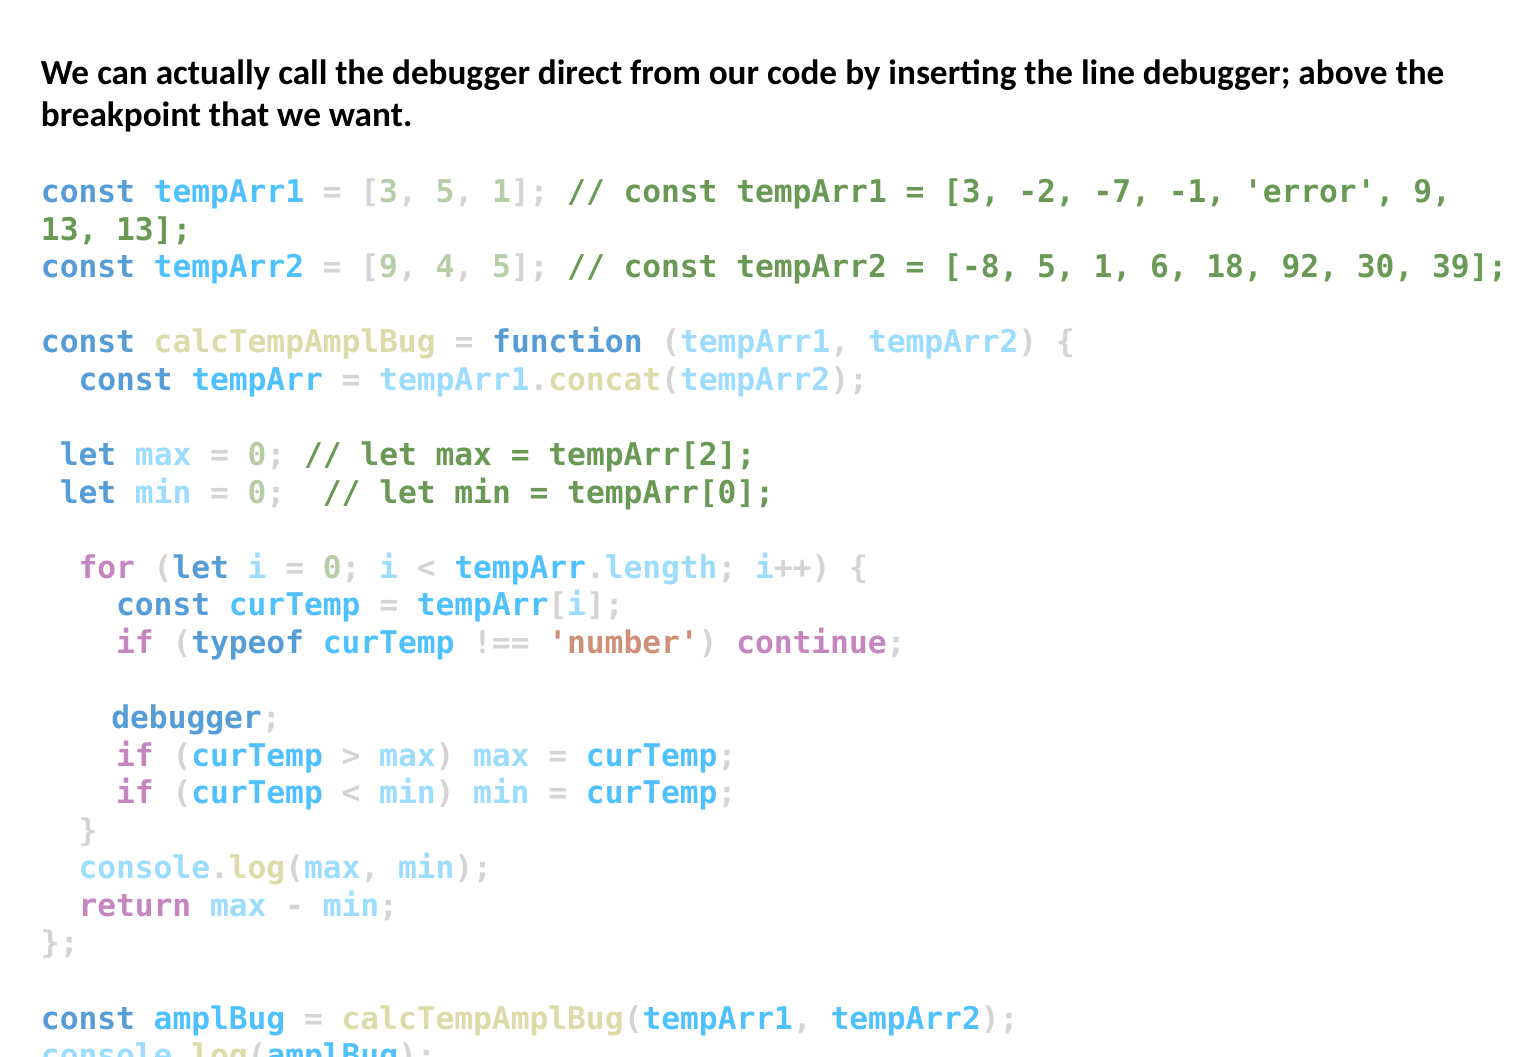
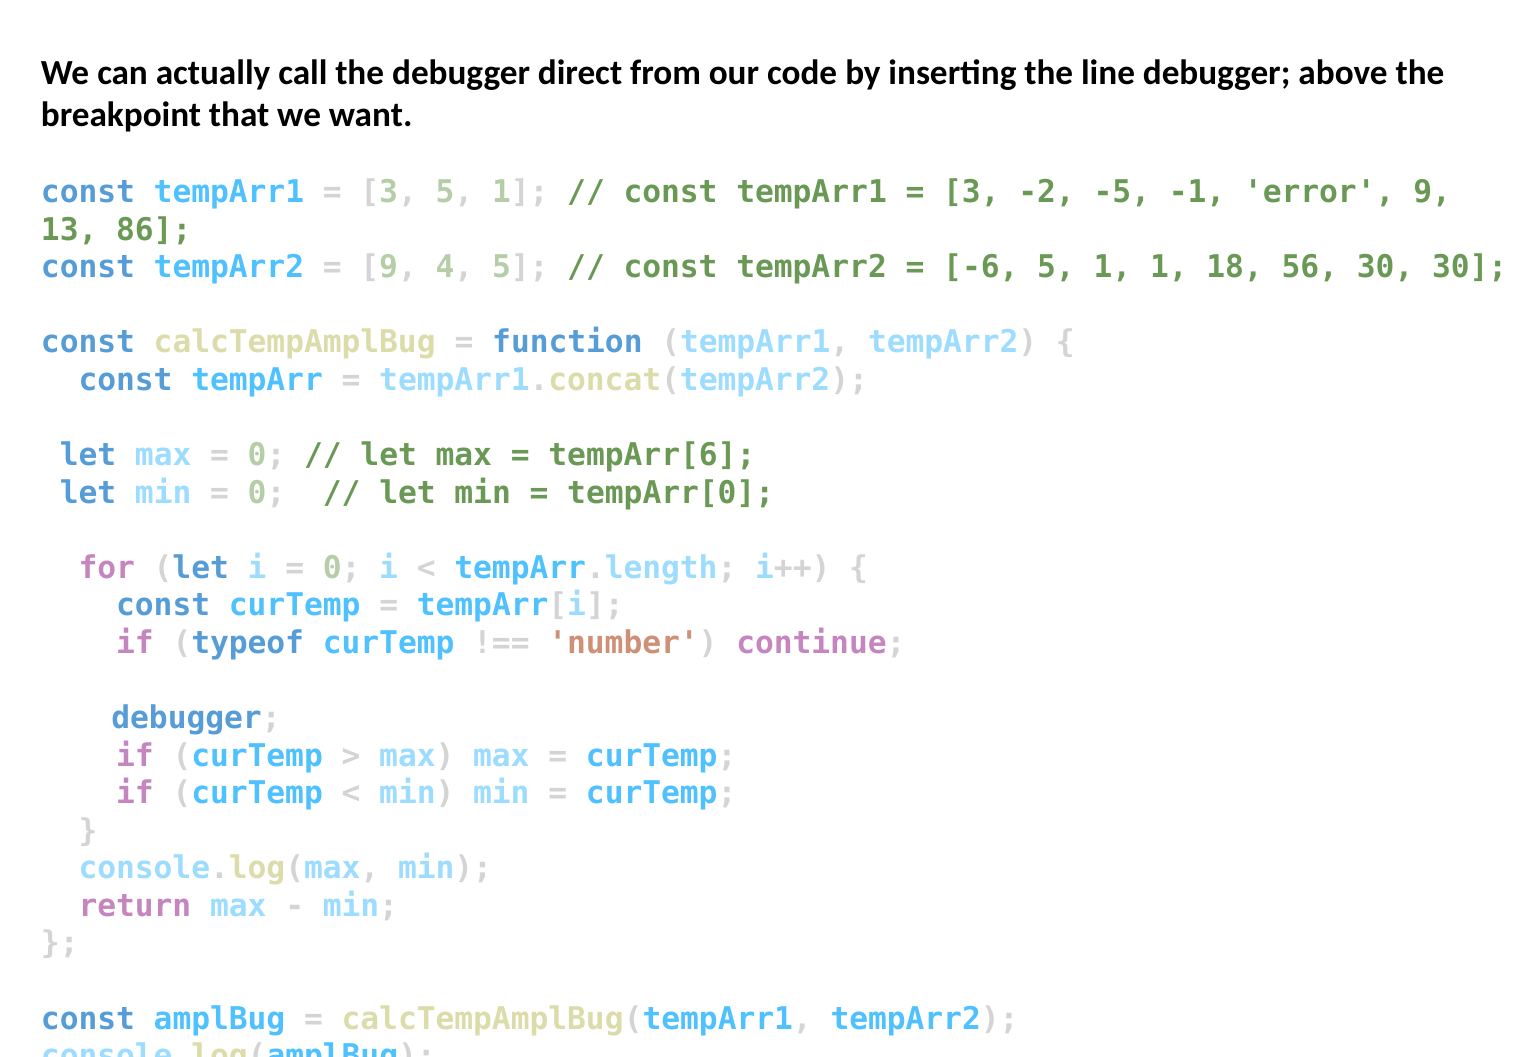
-7: -7 -> -5
13 13: 13 -> 86
-8: -8 -> -6
1 6: 6 -> 1
92: 92 -> 56
30 39: 39 -> 30
tempArr[2: tempArr[2 -> tempArr[6
